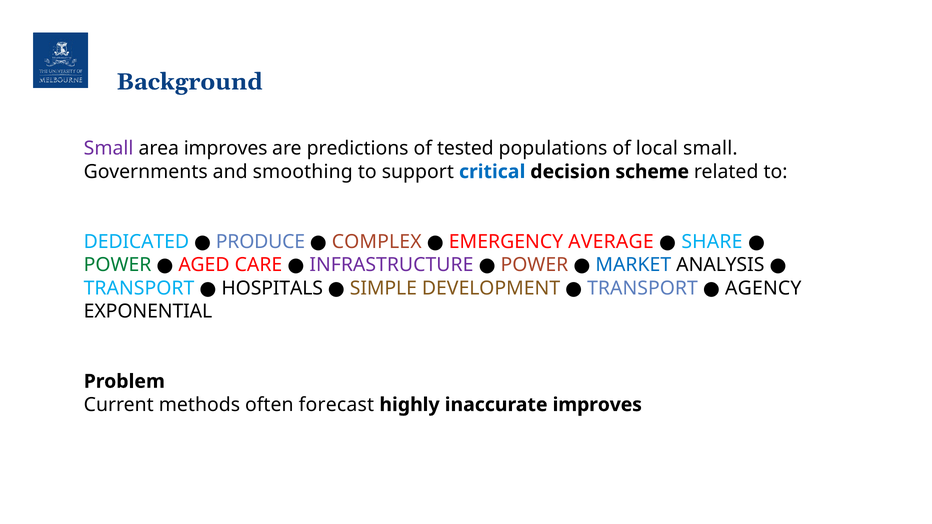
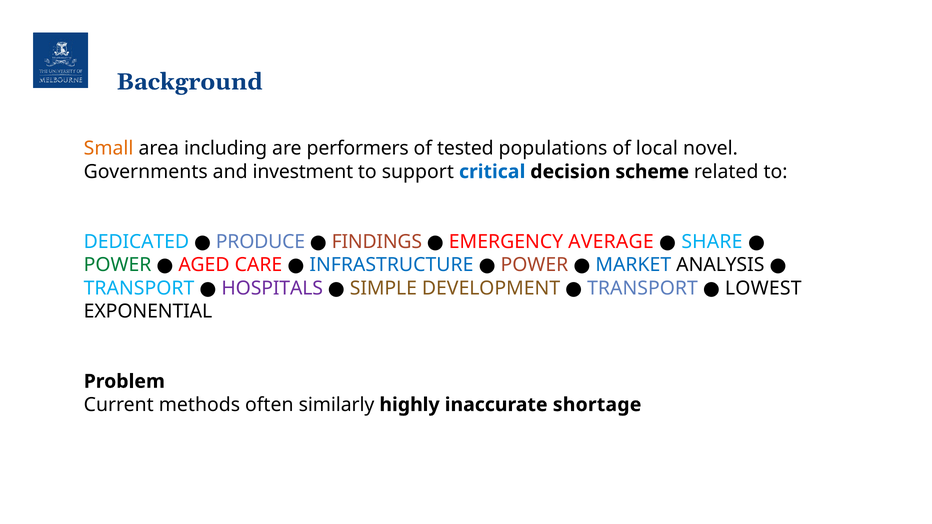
Small at (109, 148) colour: purple -> orange
area improves: improves -> including
predictions: predictions -> performers
local small: small -> novel
smoothing: smoothing -> investment
COMPLEX: COMPLEX -> FINDINGS
INFRASTRUCTURE colour: purple -> blue
HOSPITALS colour: black -> purple
AGENCY: AGENCY -> LOWEST
forecast: forecast -> similarly
inaccurate improves: improves -> shortage
